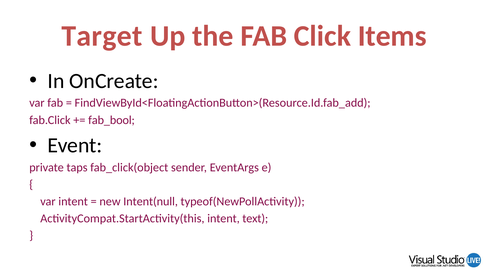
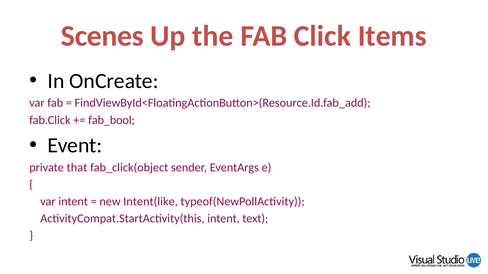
Target: Target -> Scenes
taps: taps -> that
Intent(null: Intent(null -> Intent(like
